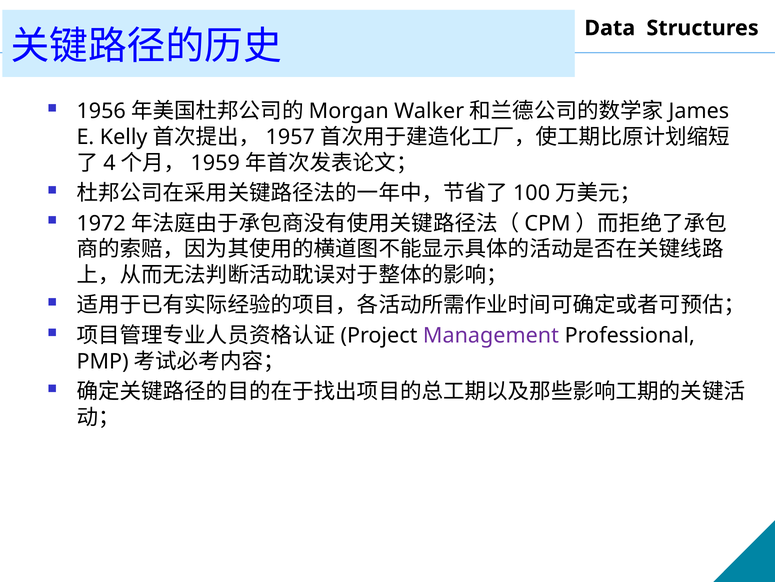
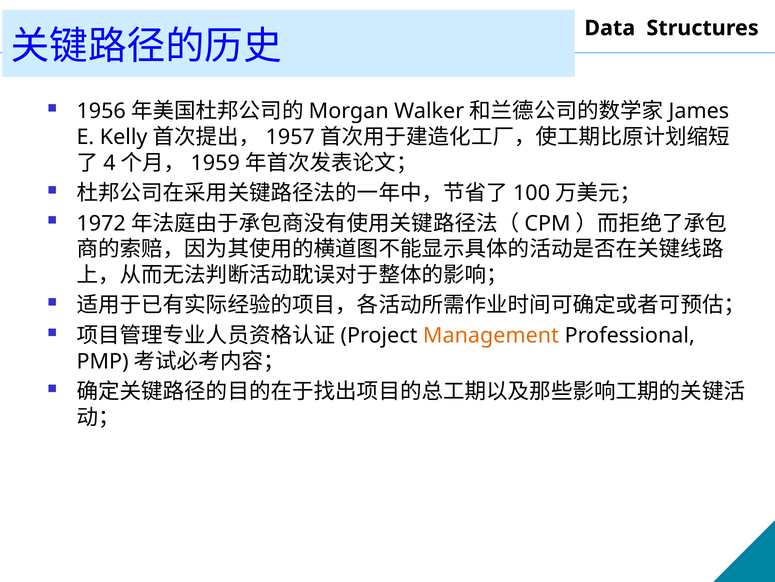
Management colour: purple -> orange
